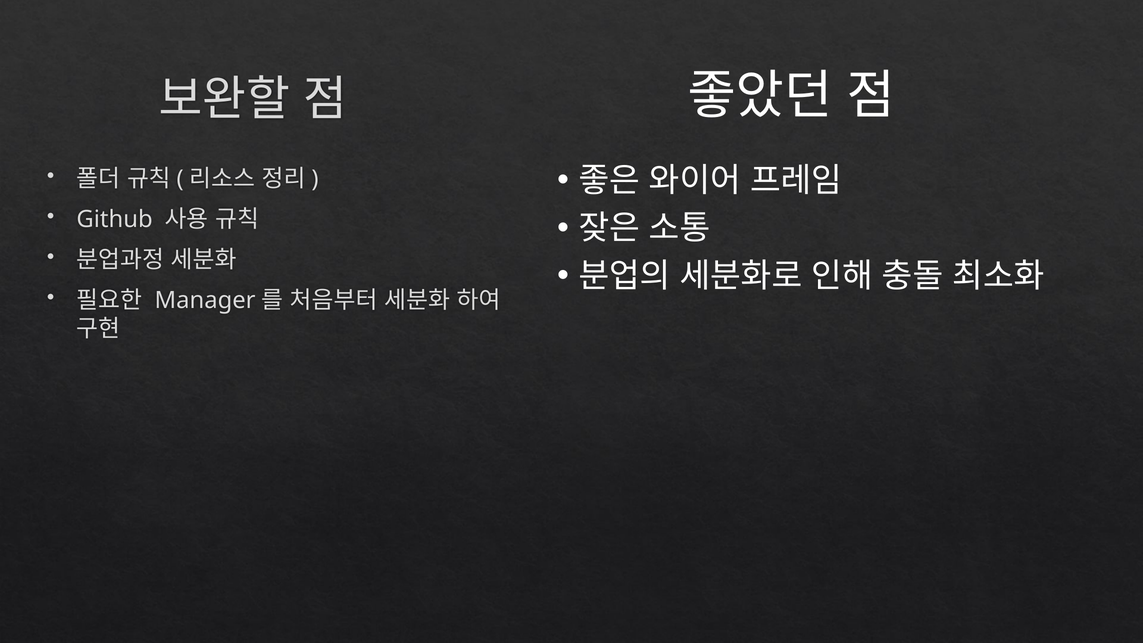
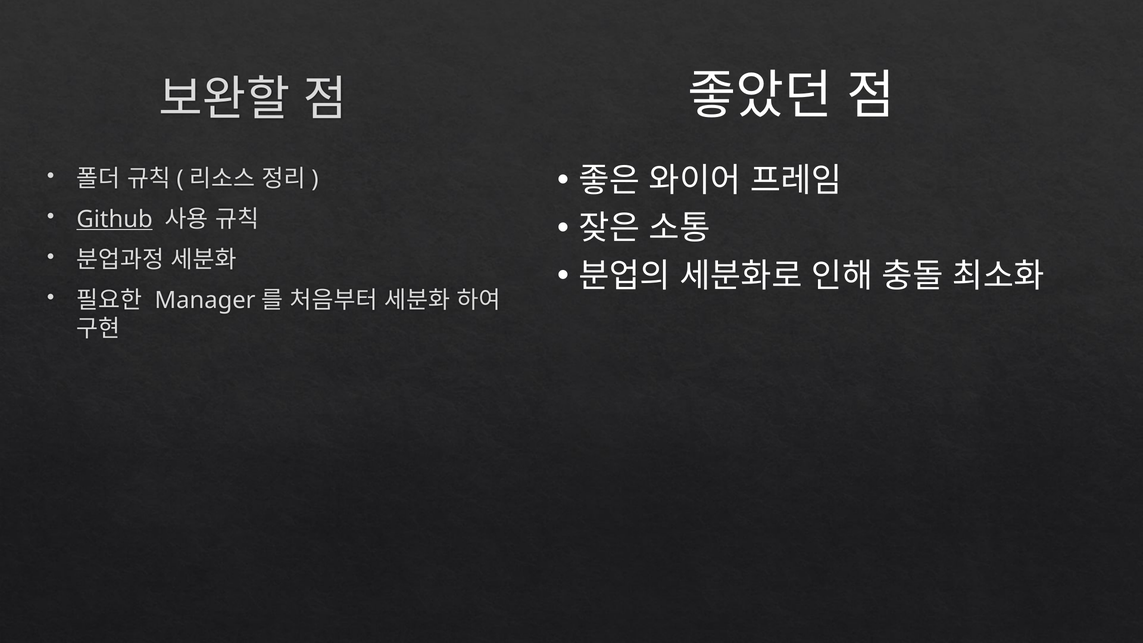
Github underline: none -> present
